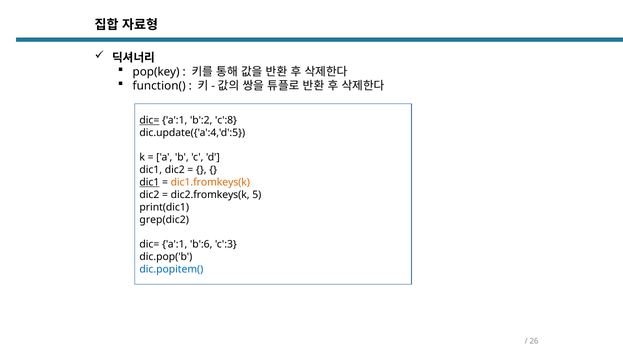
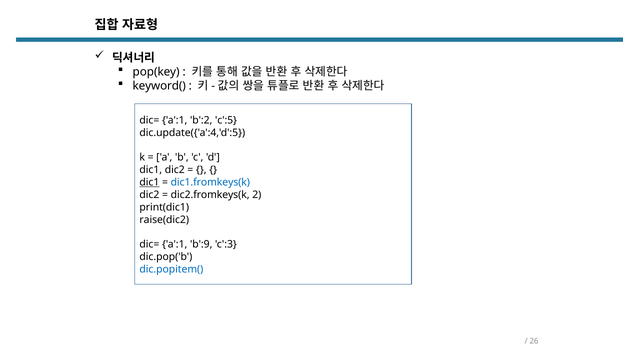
function(: function( -> keyword(
dic= at (149, 120) underline: present -> none
c':8: c':8 -> c':5
dic1.fromkeys(k colour: orange -> blue
5: 5 -> 2
grep(dic2: grep(dic2 -> raise(dic2
b':6: b':6 -> b':9
